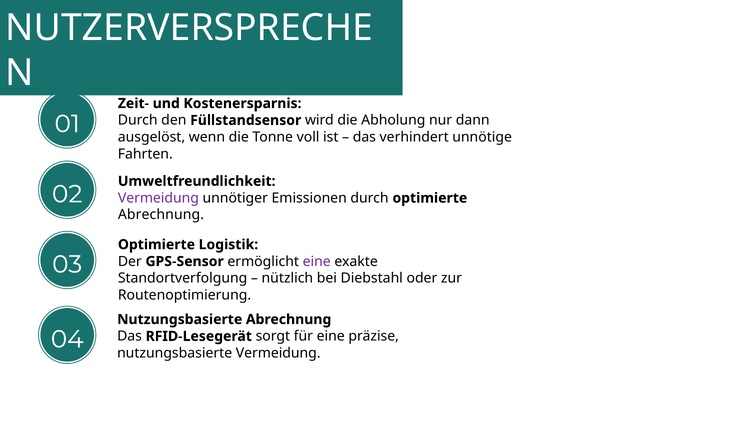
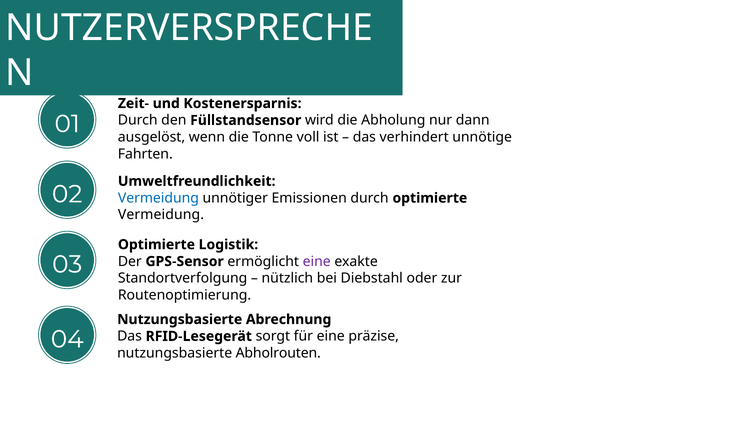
Vermeidung at (158, 198) colour: purple -> blue
Abrechnung at (161, 215): Abrechnung -> Vermeidung
nutzungsbasierte Vermeidung: Vermeidung -> Abholrouten
